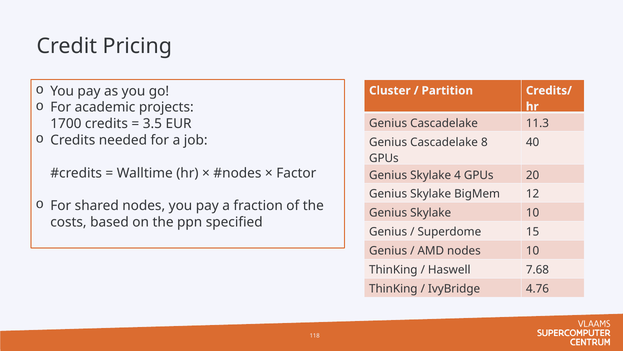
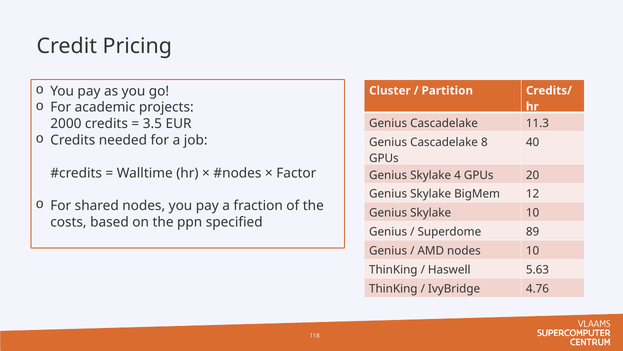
1700: 1700 -> 2000
15: 15 -> 89
7.68: 7.68 -> 5.63
